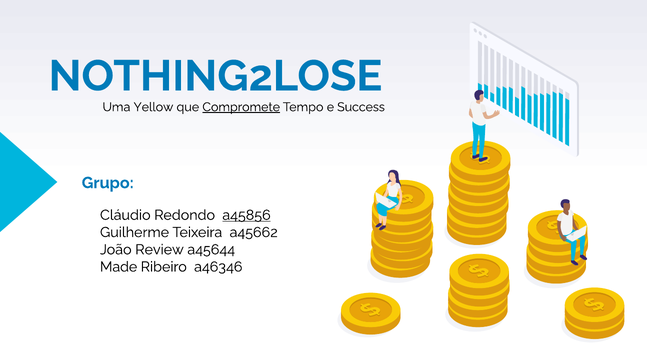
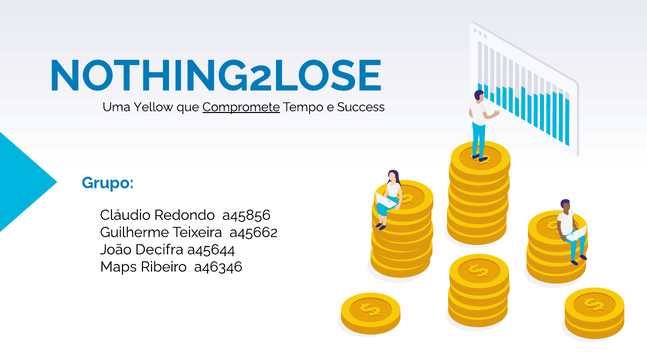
a45856 underline: present -> none
Review: Review -> Decifra
Made: Made -> Maps
